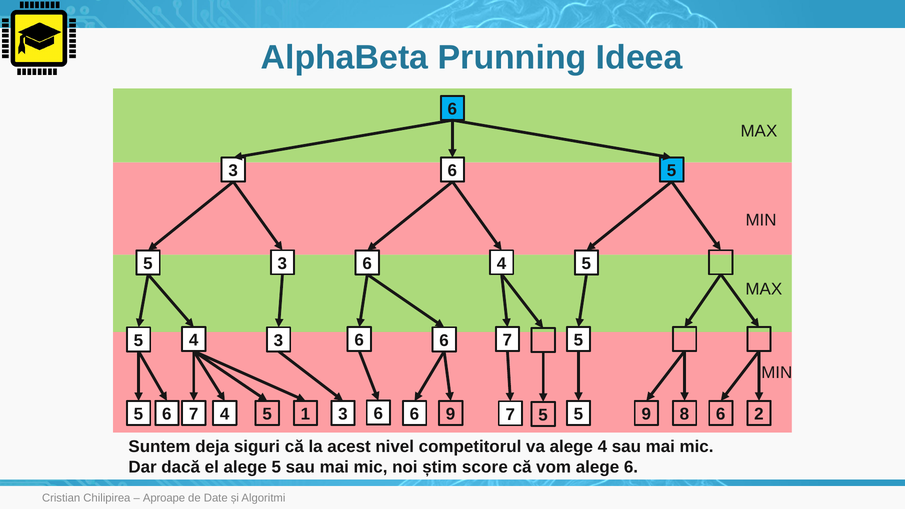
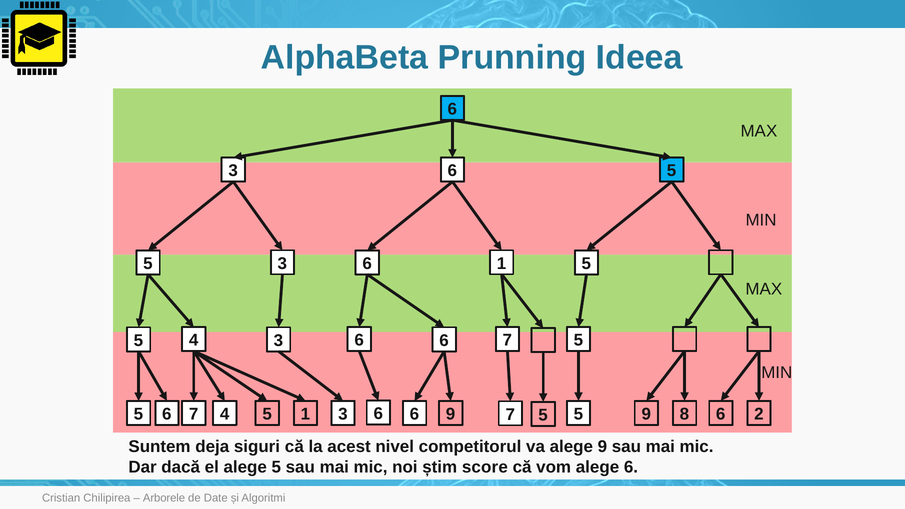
3 4: 4 -> 1
alege 4: 4 -> 9
Aproape: Aproape -> Arborele
